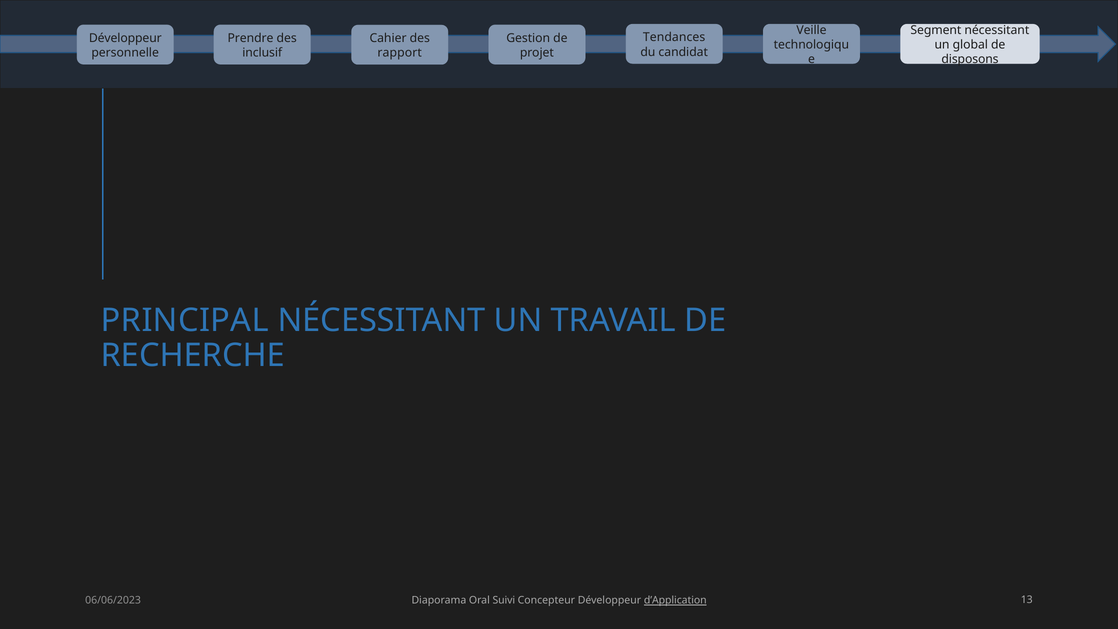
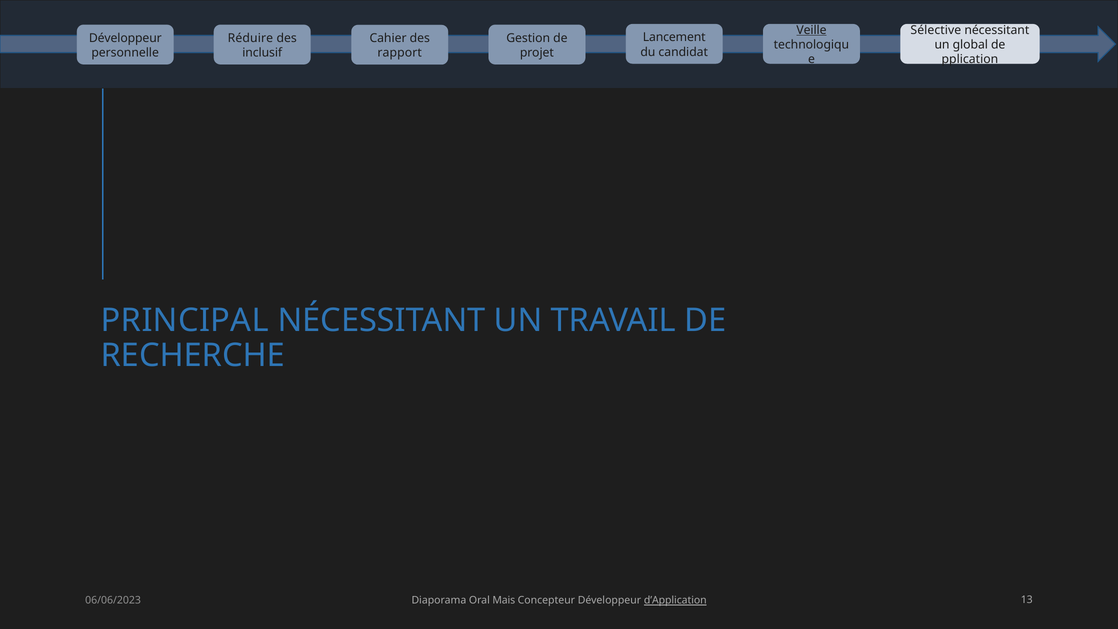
Veille underline: none -> present
Segment: Segment -> Sélective
Tendances: Tendances -> Lancement
Prendre: Prendre -> Réduire
disposons: disposons -> pplication
Suivi: Suivi -> Mais
